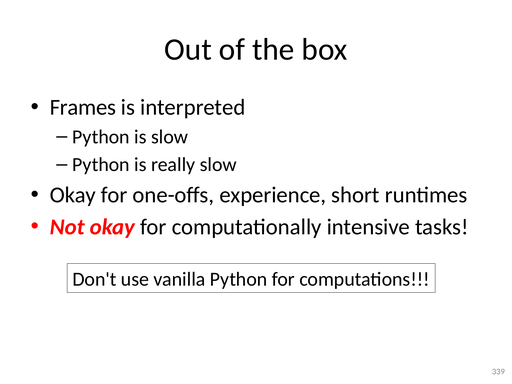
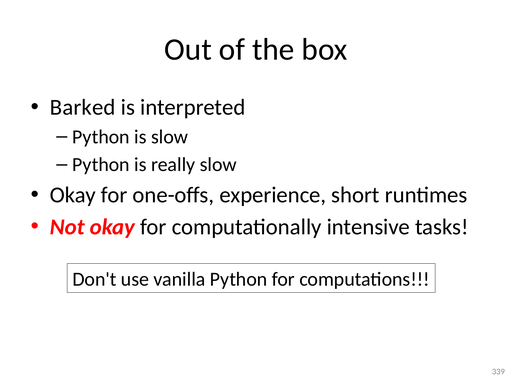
Frames: Frames -> Barked
